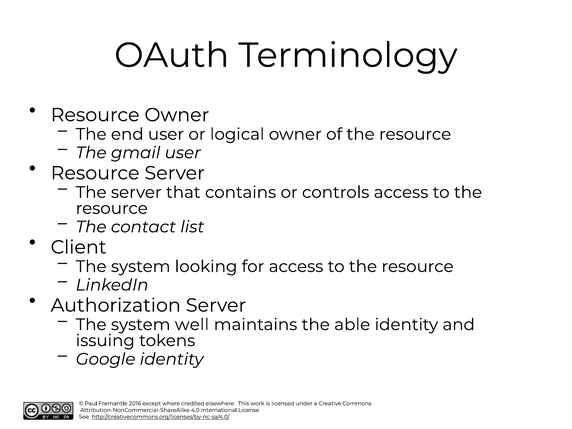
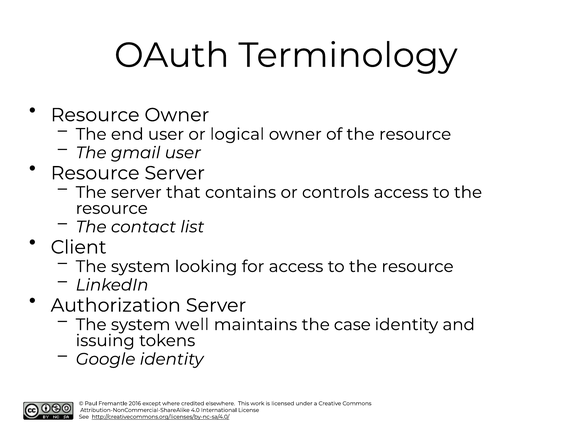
able: able -> case
